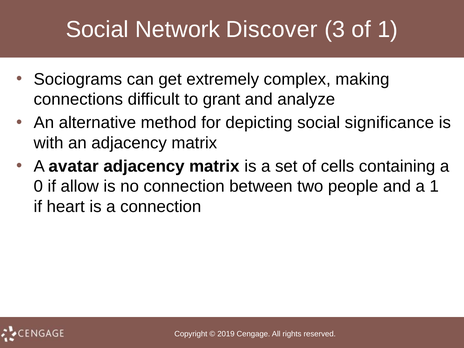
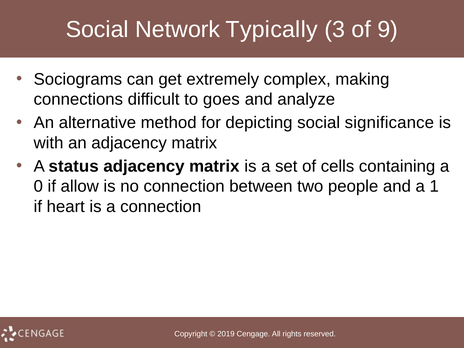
Discover: Discover -> Typically
of 1: 1 -> 9
grant: grant -> goes
avatar: avatar -> status
